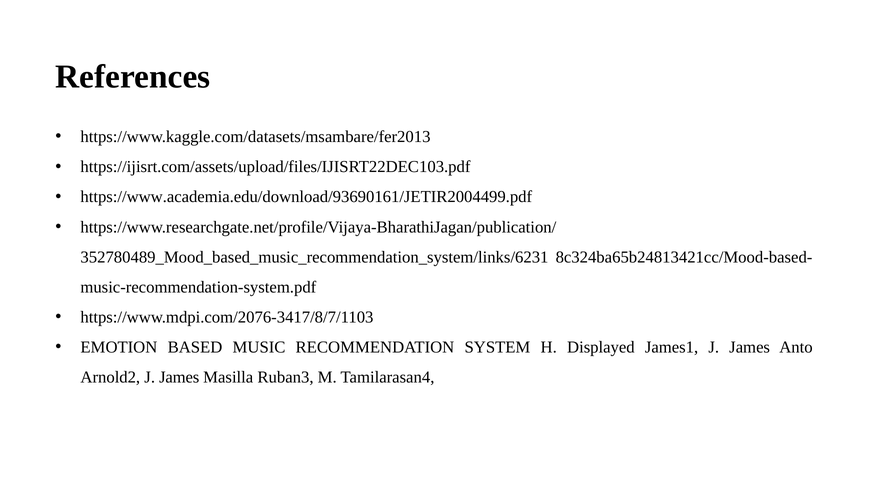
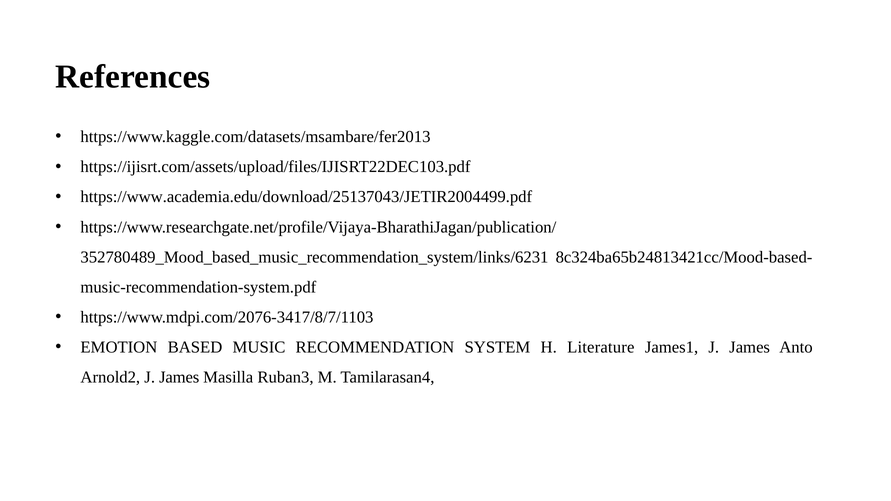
https://www.academia.edu/download/93690161/JETIR2004499.pdf: https://www.academia.edu/download/93690161/JETIR2004499.pdf -> https://www.academia.edu/download/25137043/JETIR2004499.pdf
Displayed: Displayed -> Literature
